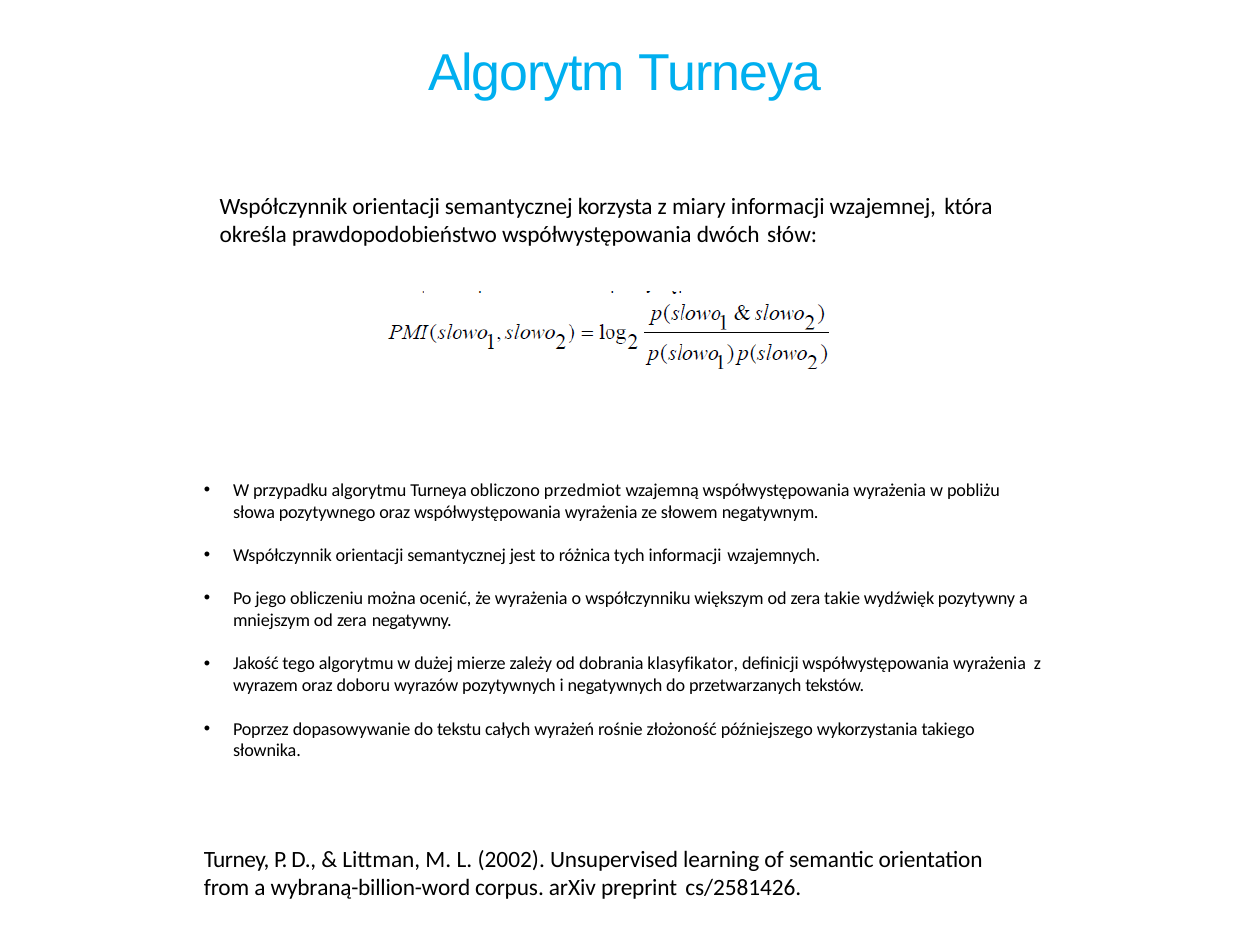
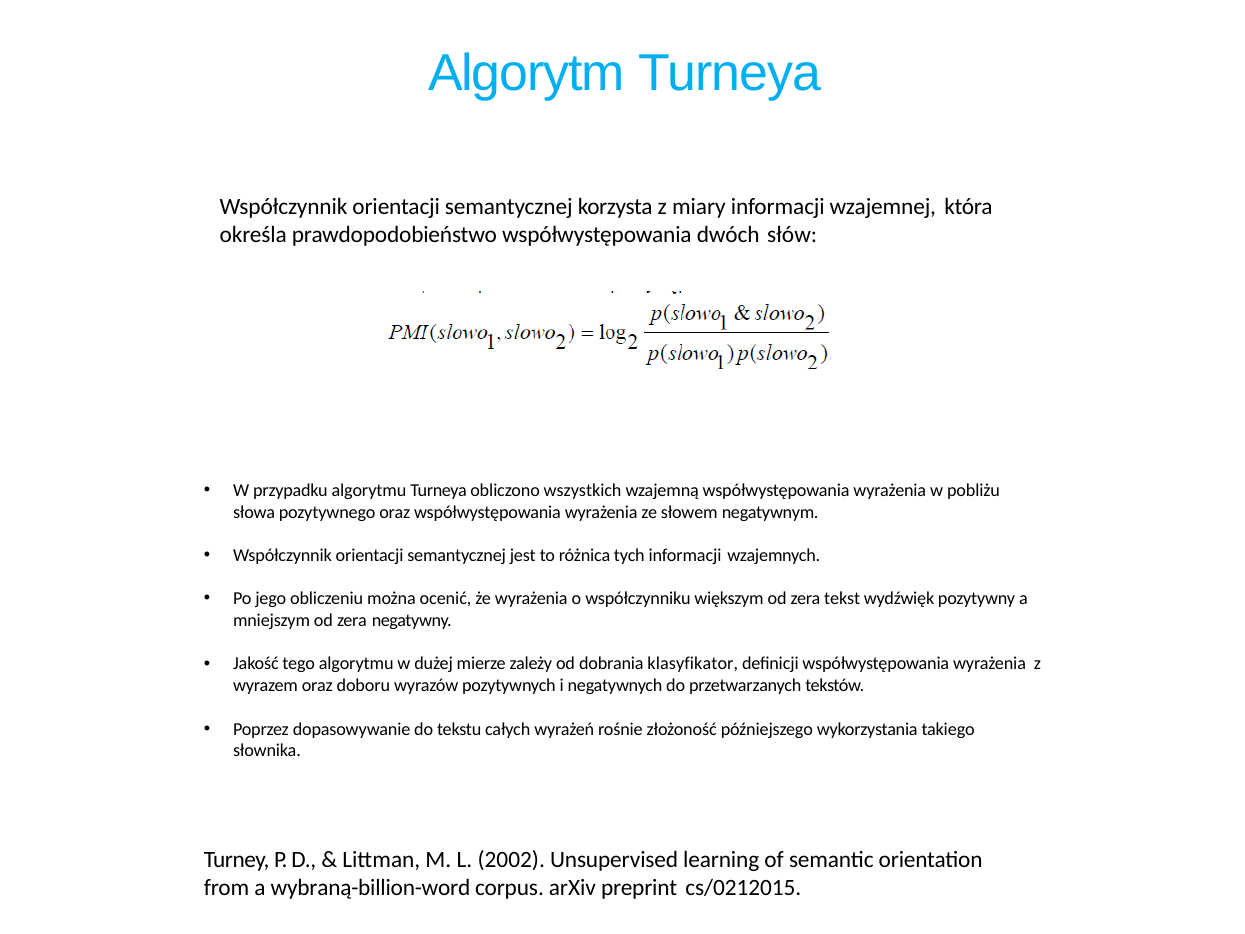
przedmiot: przedmiot -> wszystkich
takie: takie -> tekst
cs/2581426: cs/2581426 -> cs/0212015
